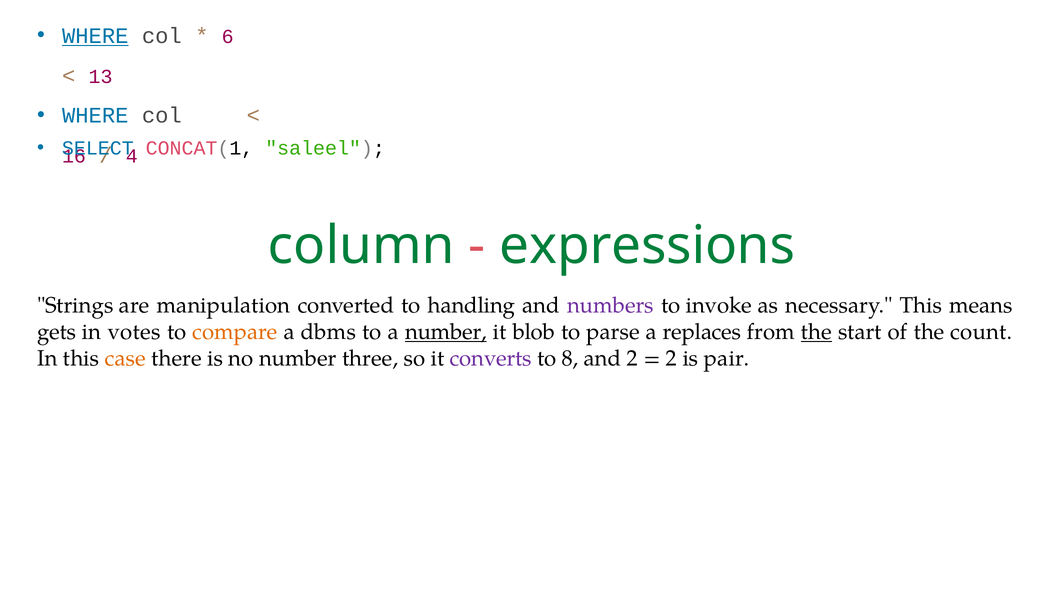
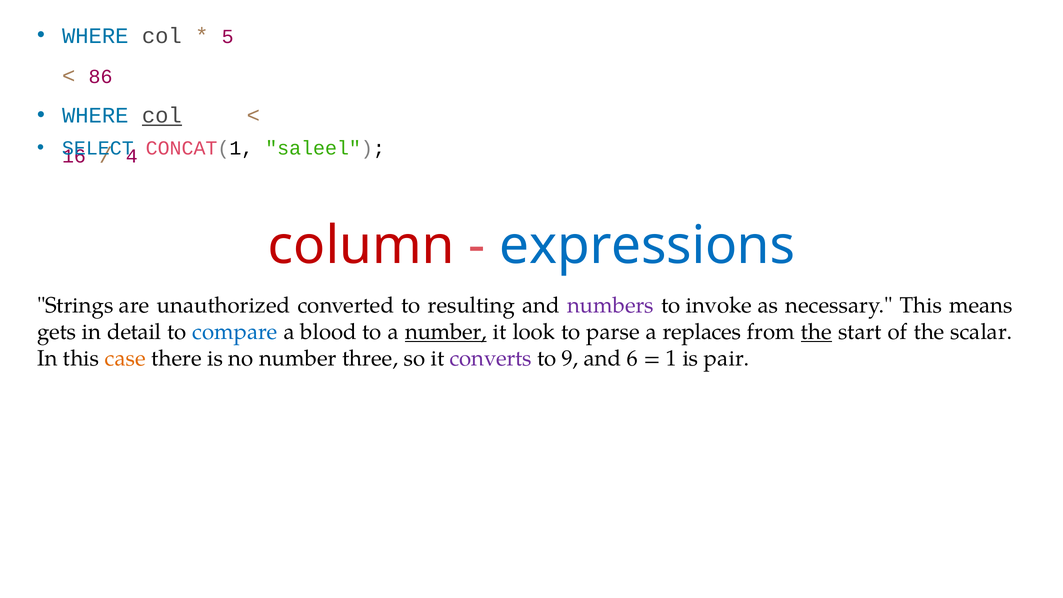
WHERE at (95, 36) underline: present -> none
6: 6 -> 5
13: 13 -> 86
col at (162, 116) underline: none -> present
column colour: green -> red
expressions colour: green -> blue
manipulation: manipulation -> unauthorized
handling: handling -> resulting
votes: votes -> detail
compare colour: orange -> blue
dbms: dbms -> blood
blob: blob -> look
count: count -> scalar
8: 8 -> 9
and 2: 2 -> 6
2 at (672, 358): 2 -> 1
